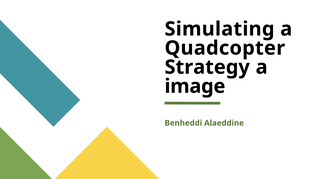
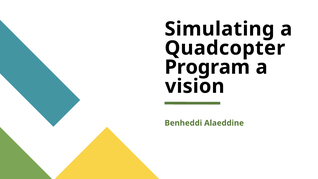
Strategy: Strategy -> Program
image: image -> vision
